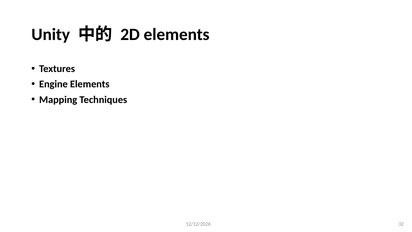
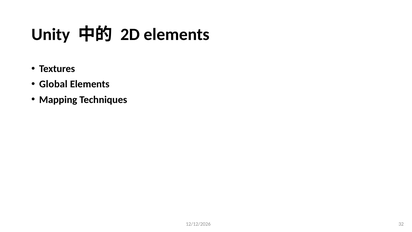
Engine: Engine -> Global
